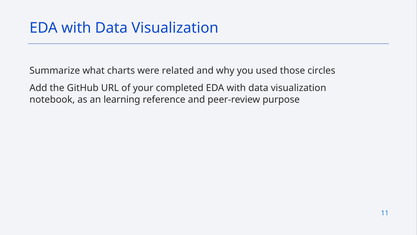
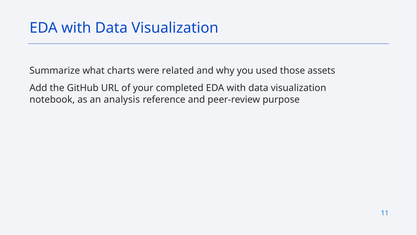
circles: circles -> assets
learning: learning -> analysis
